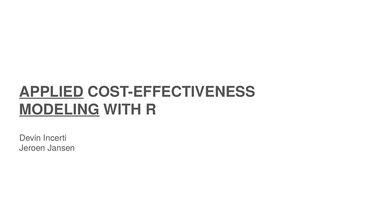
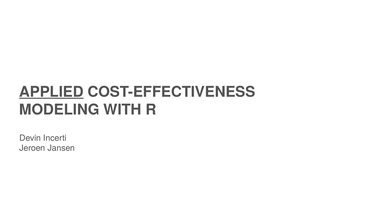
MODELING underline: present -> none
